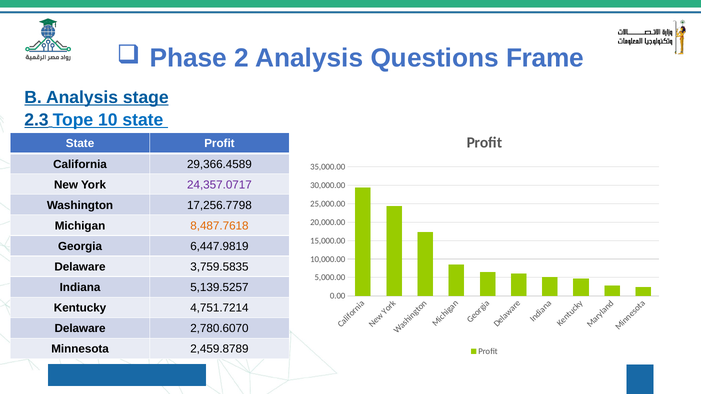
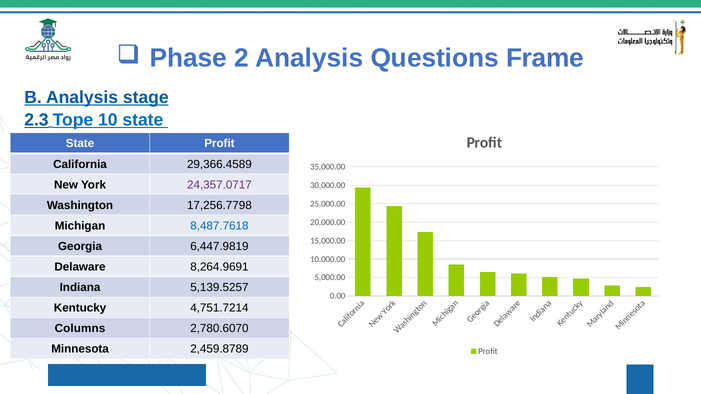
8,487.7618 colour: orange -> blue
3,759.5835: 3,759.5835 -> 8,264.9691
Delaware at (80, 329): Delaware -> Columns
